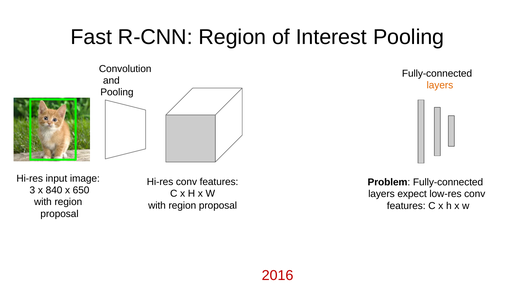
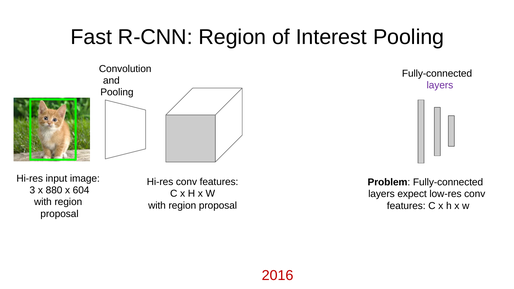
layers at (440, 85) colour: orange -> purple
840: 840 -> 880
650: 650 -> 604
